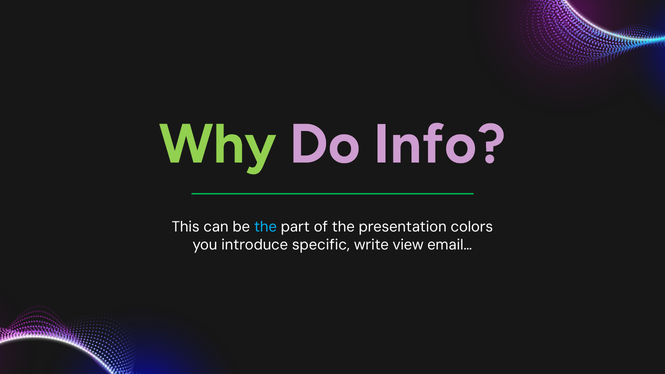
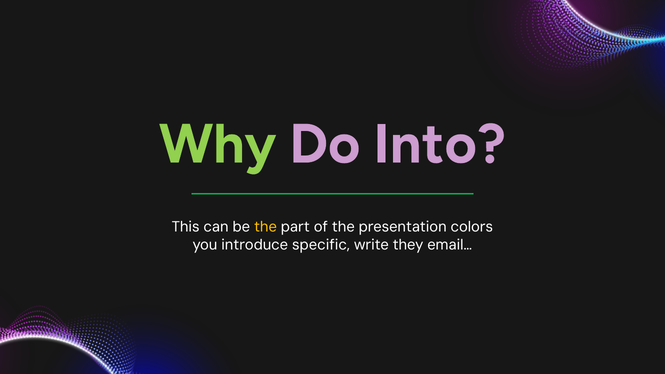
Info: Info -> Into
the at (265, 227) colour: light blue -> yellow
view: view -> they
